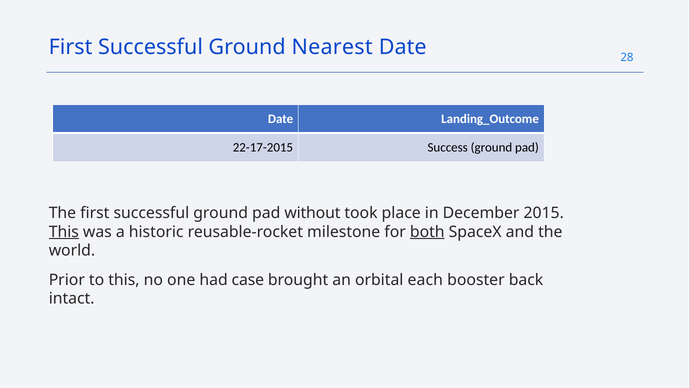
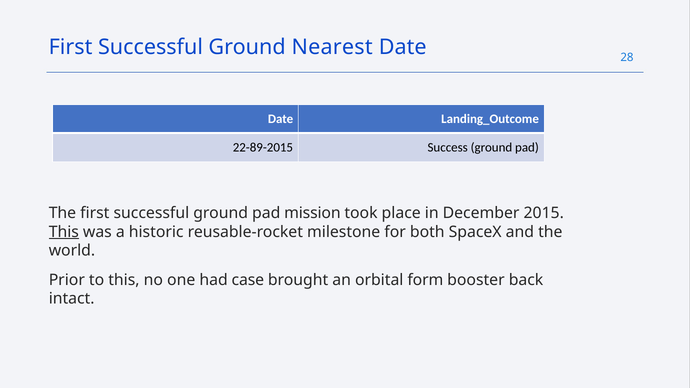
22-17-2015: 22-17-2015 -> 22-89-2015
without: without -> mission
both underline: present -> none
each: each -> form
